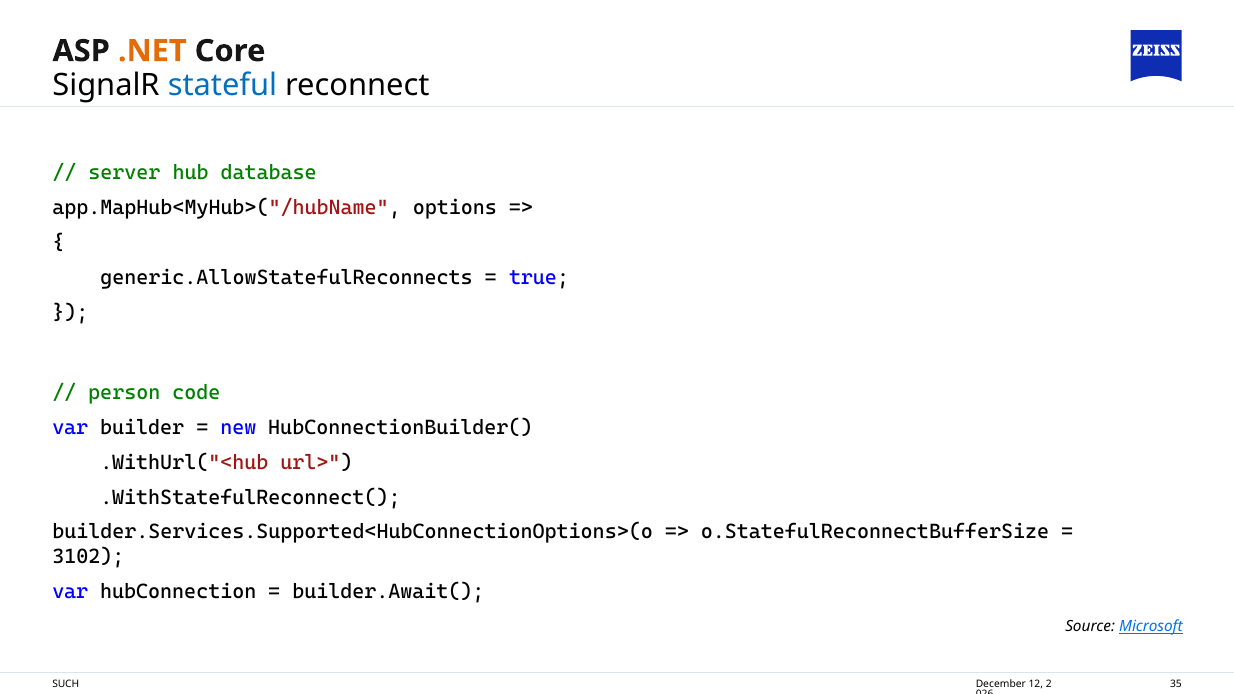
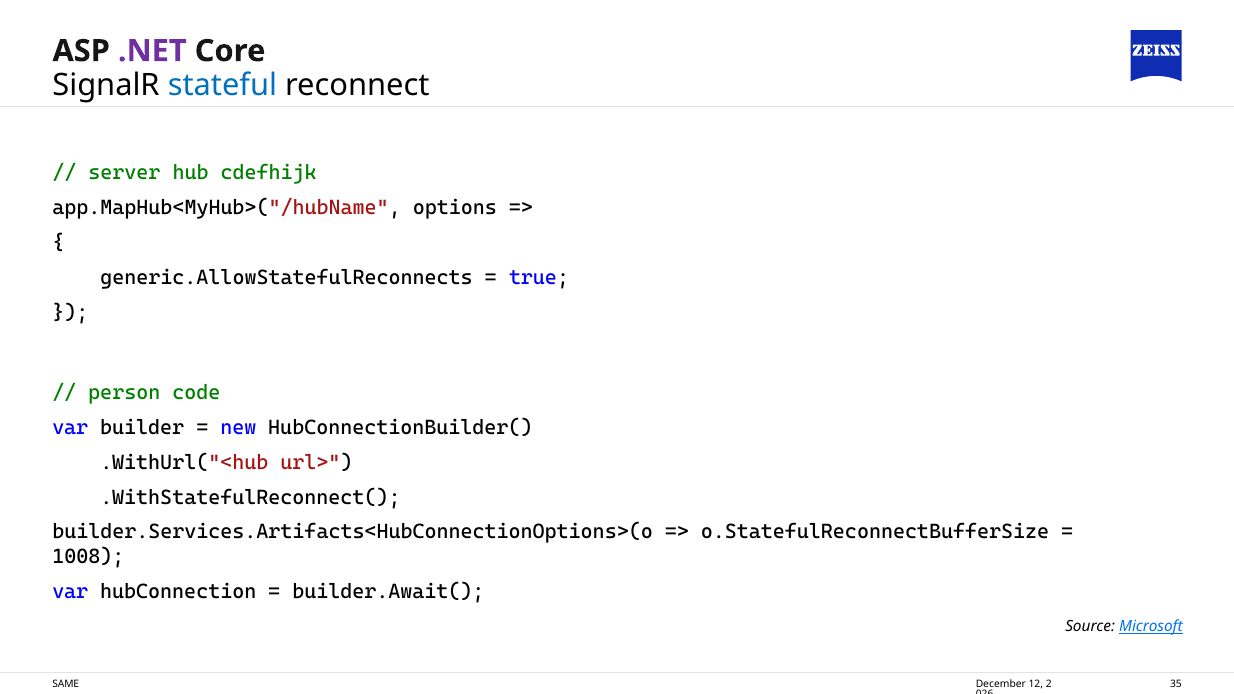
.NET colour: orange -> purple
database: database -> cdefhijk
builder.Services.Supported<HubConnectionOptions>(o: builder.Services.Supported<HubConnectionOptions>(o -> builder.Services.Artifacts<HubConnectionOptions>(o
3102: 3102 -> 1008
SUCH: SUCH -> SAME
